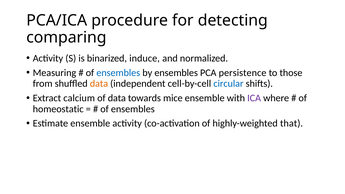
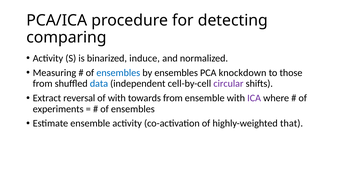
persistence: persistence -> knockdown
data at (99, 84) colour: orange -> blue
circular colour: blue -> purple
calcium: calcium -> reversal
of data: data -> with
towards mice: mice -> from
homeostatic: homeostatic -> experiments
